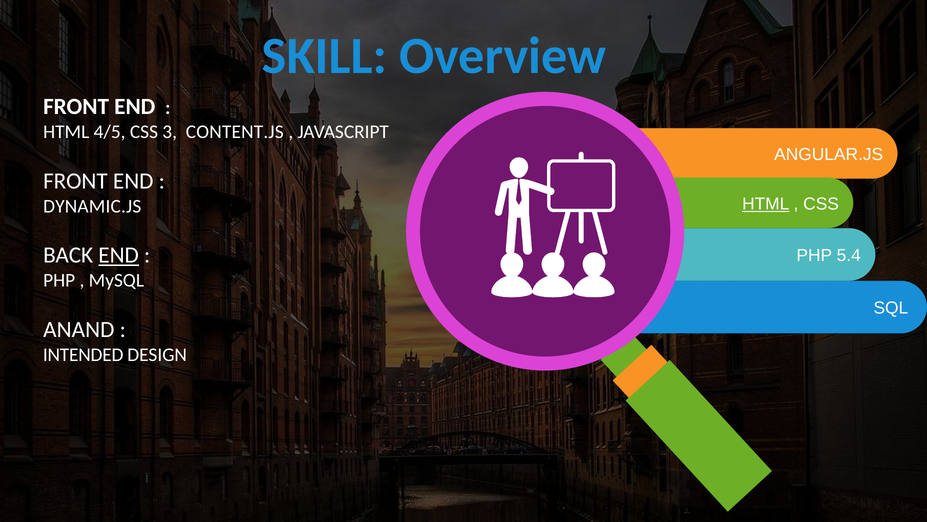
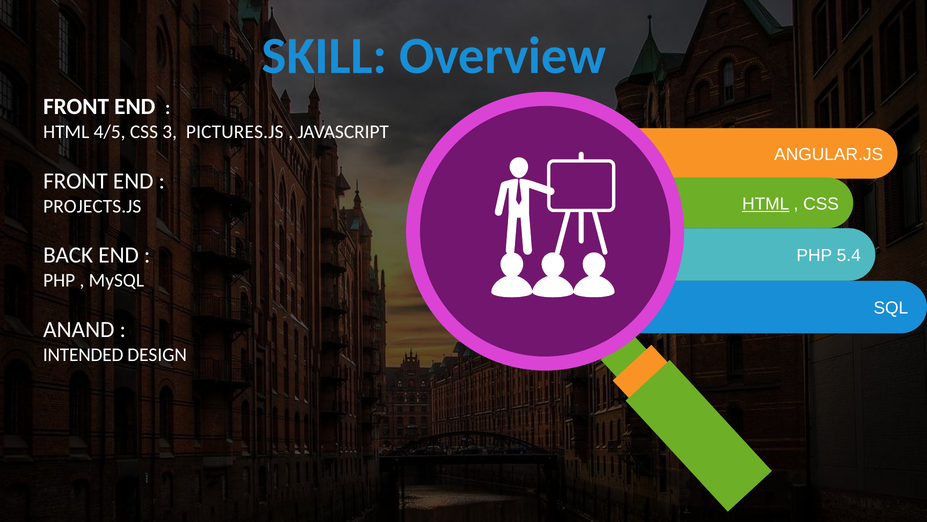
CONTENT.JS: CONTENT.JS -> PICTURES.JS
DYNAMIC.JS: DYNAMIC.JS -> PROJECTS.JS
END at (119, 255) underline: present -> none
